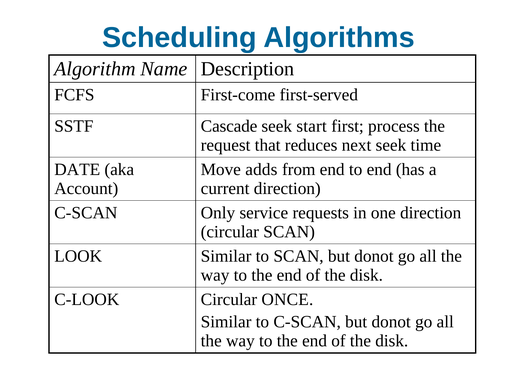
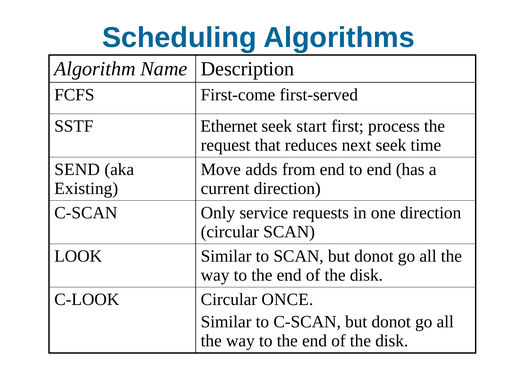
Cascade: Cascade -> Ethernet
DATE: DATE -> SEND
Account: Account -> Existing
